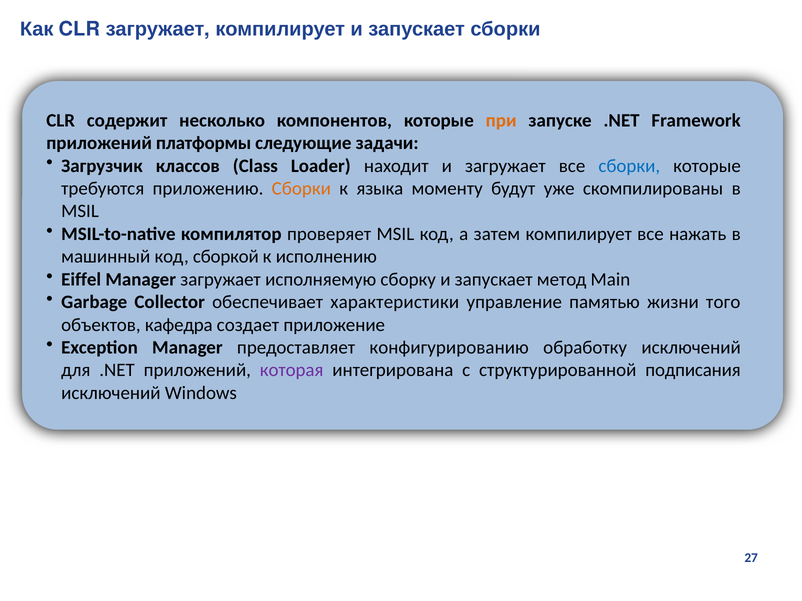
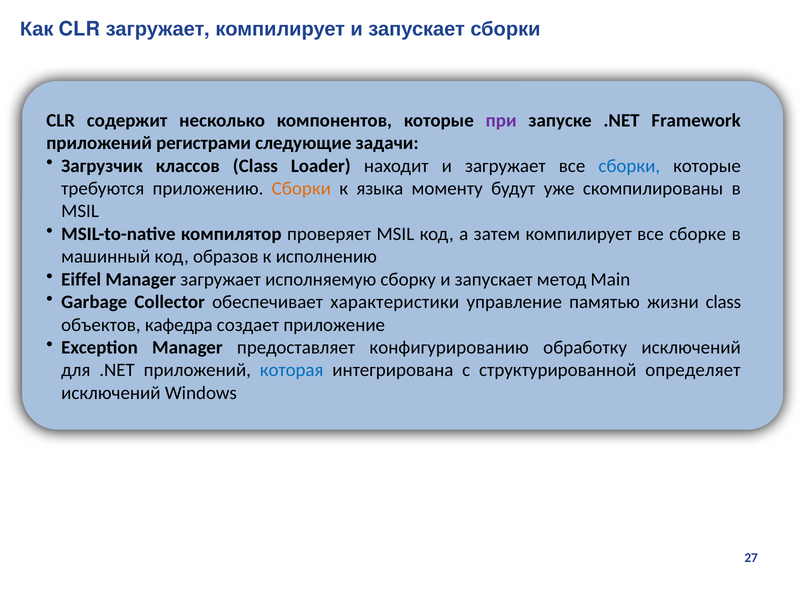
при colour: orange -> purple
платформы: платформы -> регистрами
нажать: нажать -> сборке
сборкой: сборкой -> образов
жизни того: того -> class
которая colour: purple -> blue
подписания: подписания -> определяет
